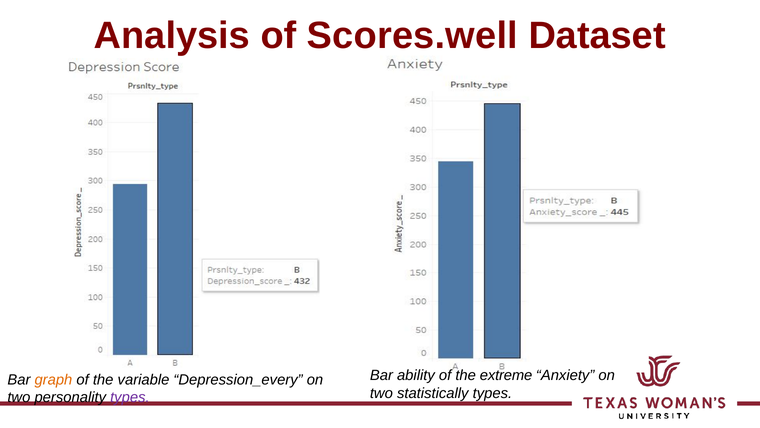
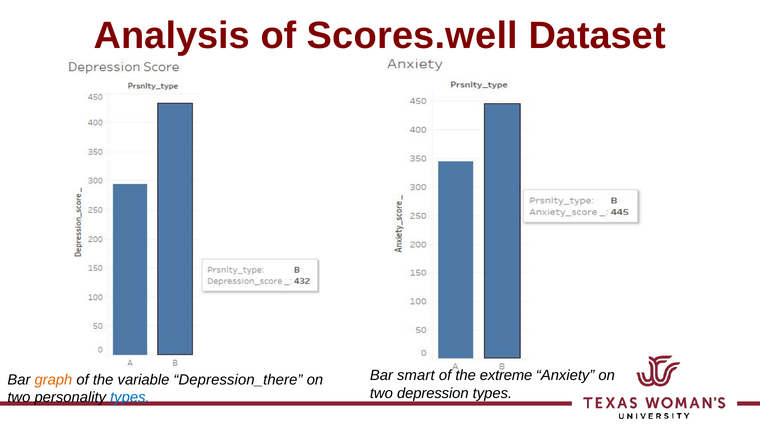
ability: ability -> smart
Depression_every: Depression_every -> Depression_there
statistically: statistically -> depression
types at (130, 397) colour: purple -> blue
